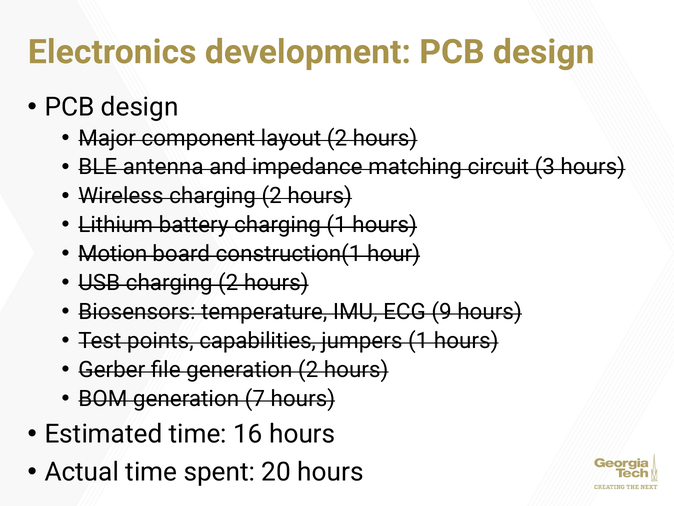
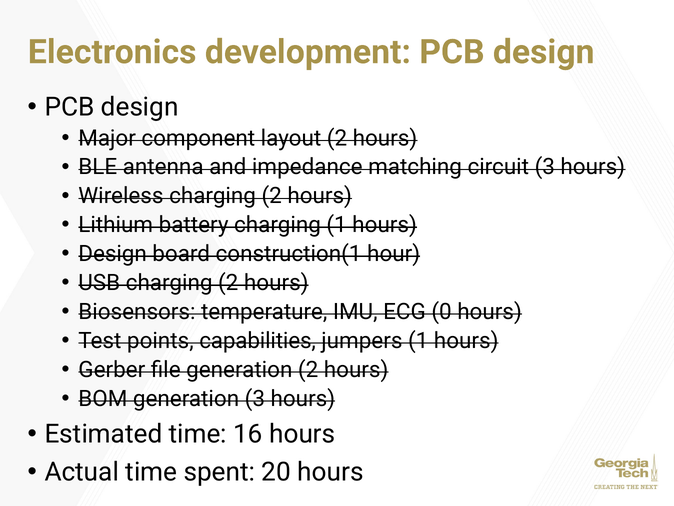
Motion at (113, 254): Motion -> Design
9: 9 -> 0
generation 7: 7 -> 3
